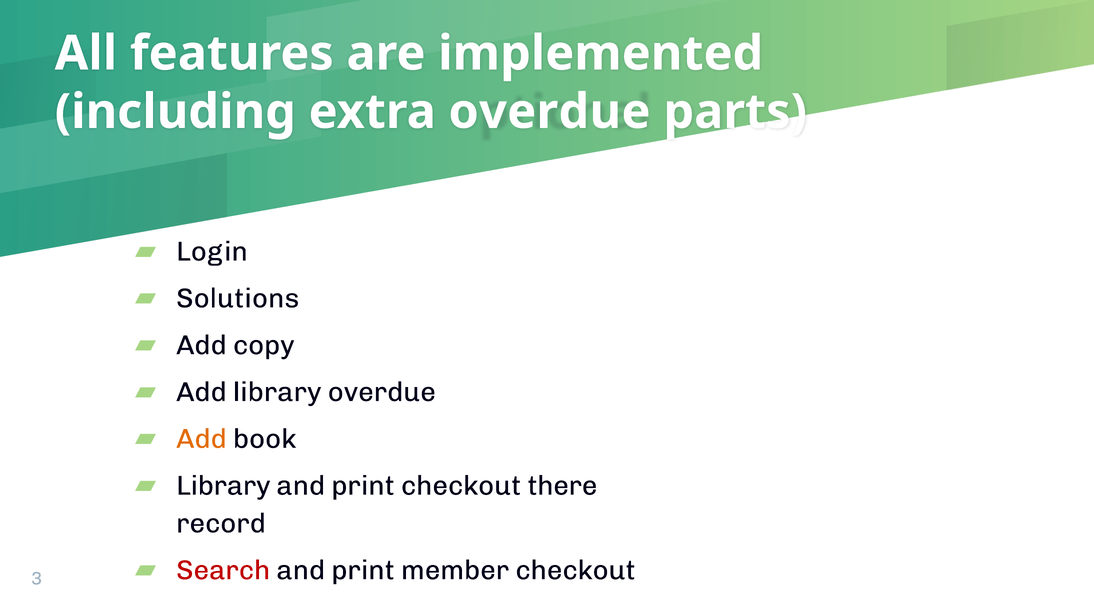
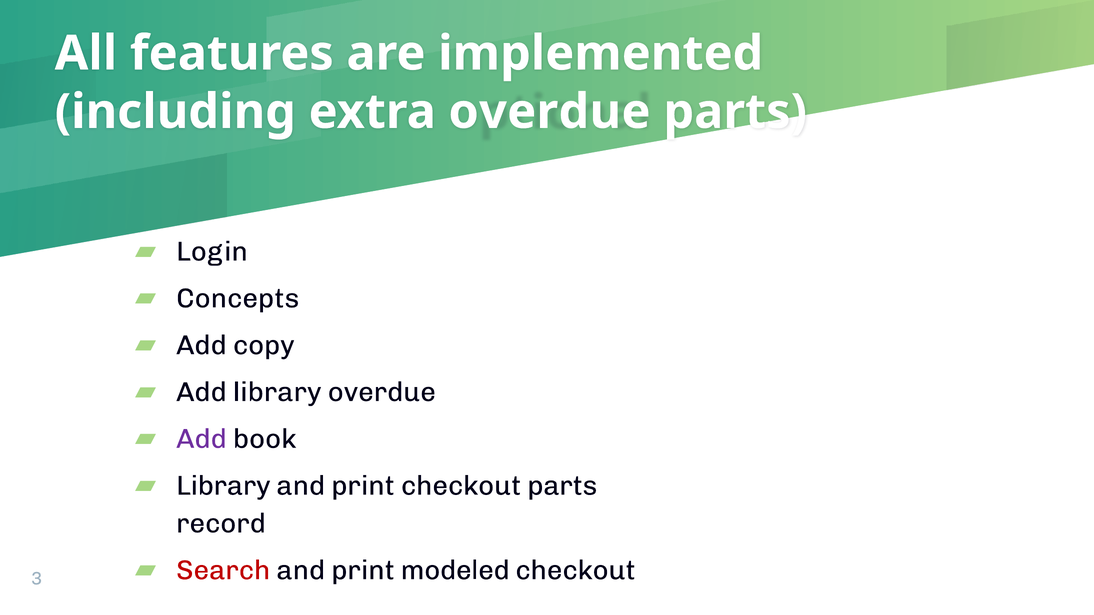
Solutions: Solutions -> Concepts
Add at (201, 439) colour: orange -> purple
checkout there: there -> parts
member: member -> modeled
